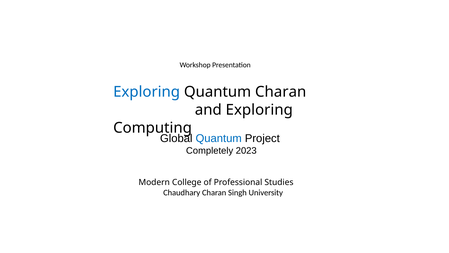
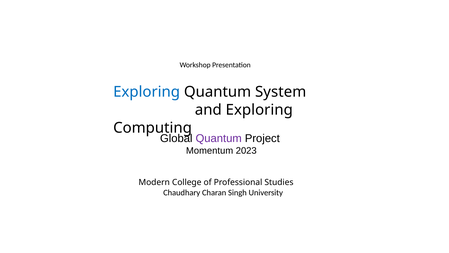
Quantum Charan: Charan -> System
Quantum at (219, 138) colour: blue -> purple
Completely: Completely -> Momentum
